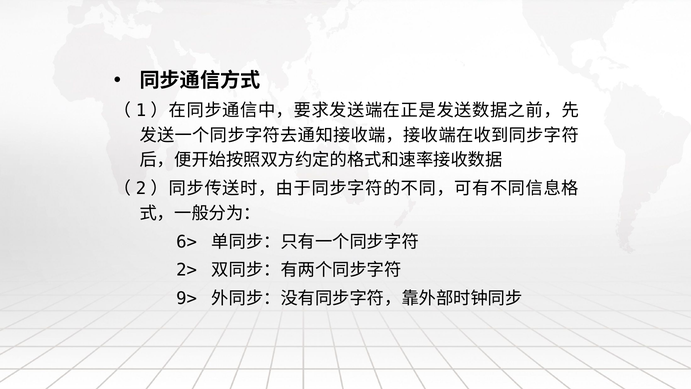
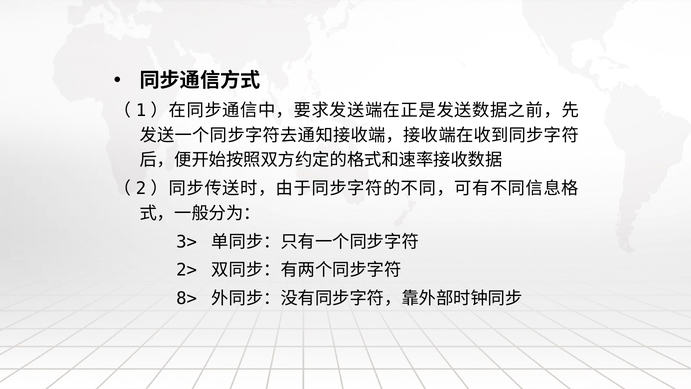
6>: 6> -> 3>
9>: 9> -> 8>
